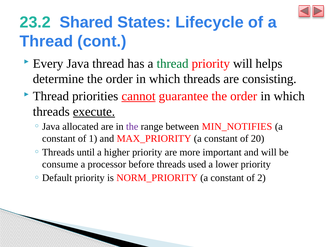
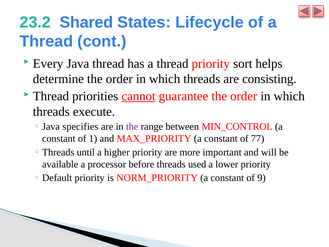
thread at (173, 64) colour: green -> black
priority will: will -> sort
execute underline: present -> none
allocated: allocated -> specifies
MIN_NOTIFIES: MIN_NOTIFIES -> MIN_CONTROL
20: 20 -> 77
consume: consume -> available
2: 2 -> 9
